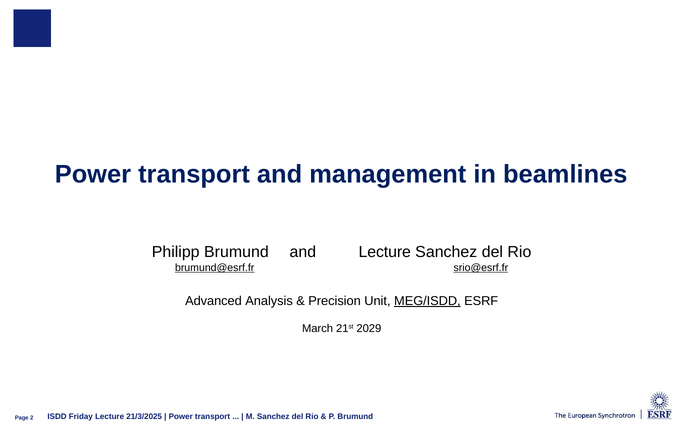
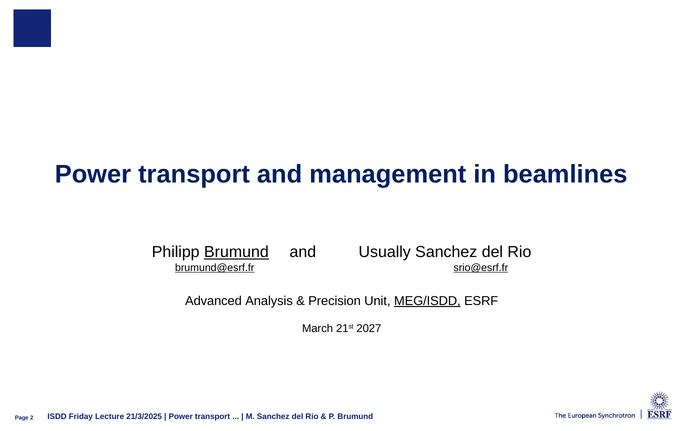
Brumund at (236, 252) underline: none -> present
and Lecture: Lecture -> Usually
2029: 2029 -> 2027
